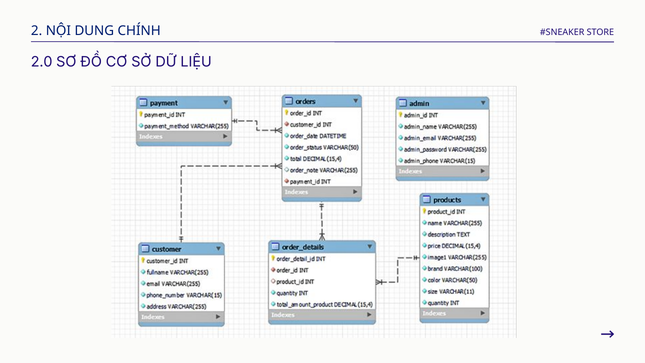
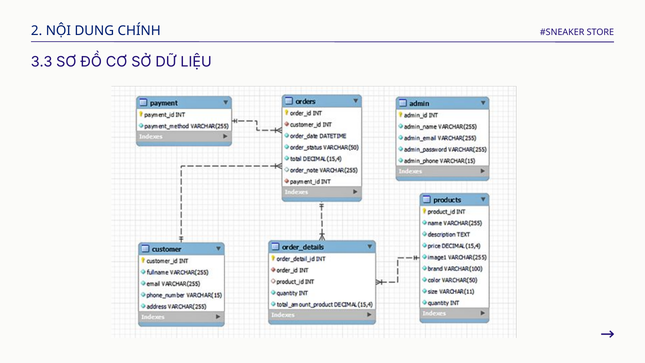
2.0: 2.0 -> 3.3
